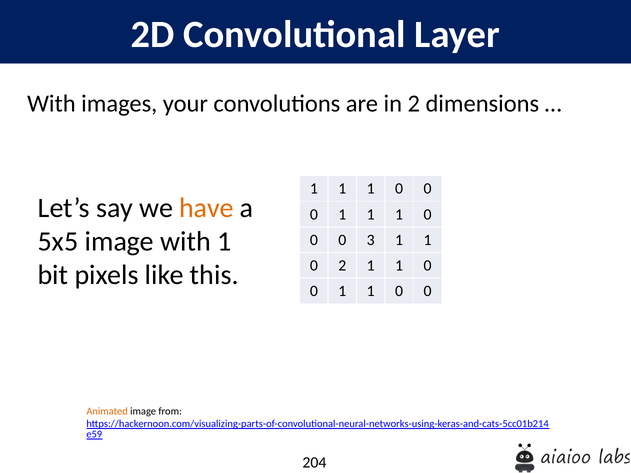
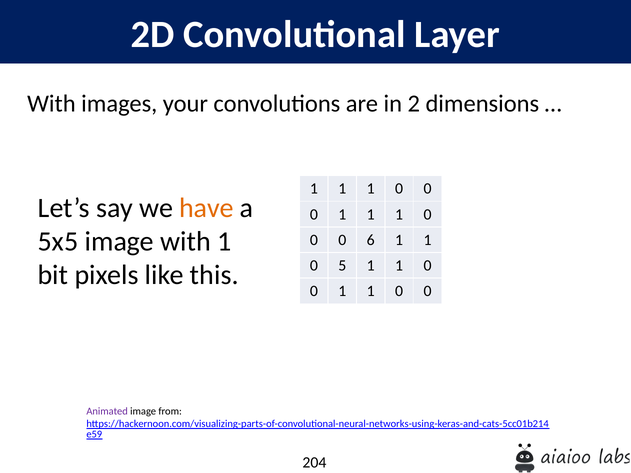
3: 3 -> 6
0 2: 2 -> 5
Animated colour: orange -> purple
